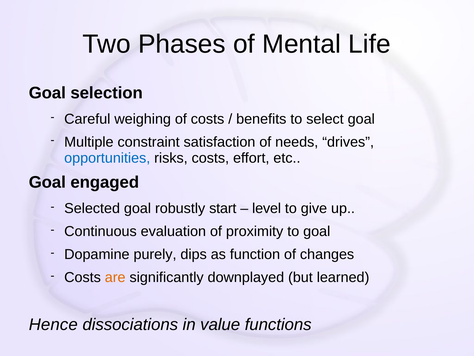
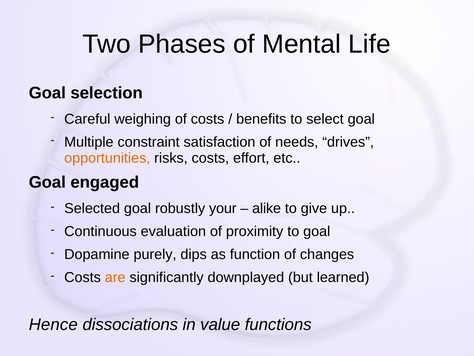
opportunities colour: blue -> orange
start: start -> your
level: level -> alike
